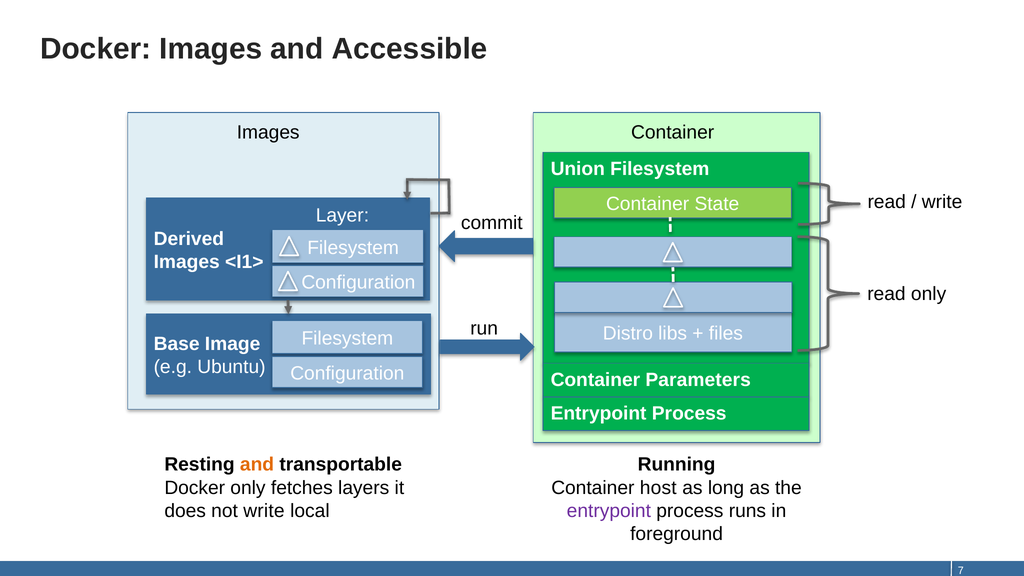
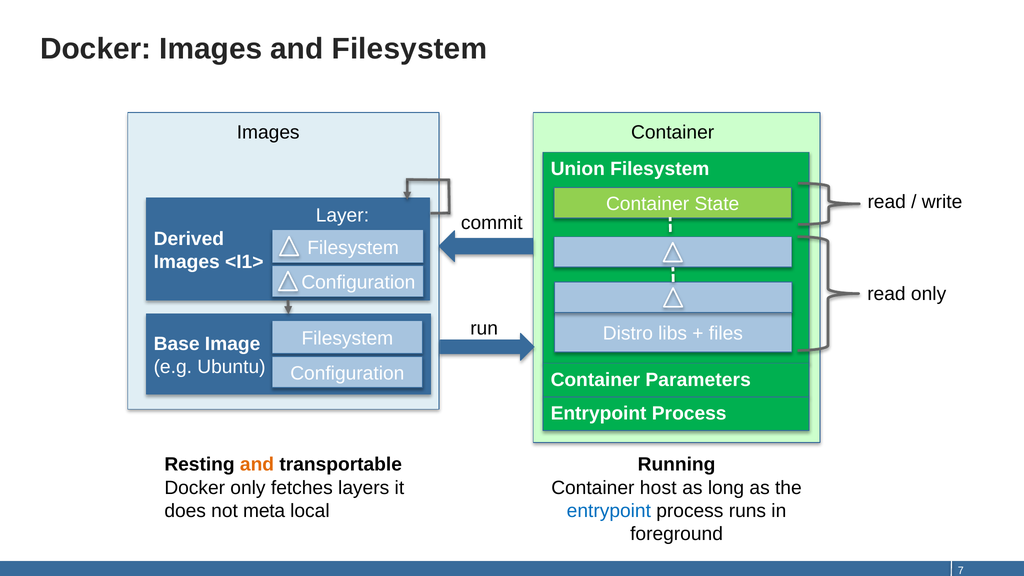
and Accessible: Accessible -> Filesystem
not write: write -> meta
entrypoint at (609, 511) colour: purple -> blue
